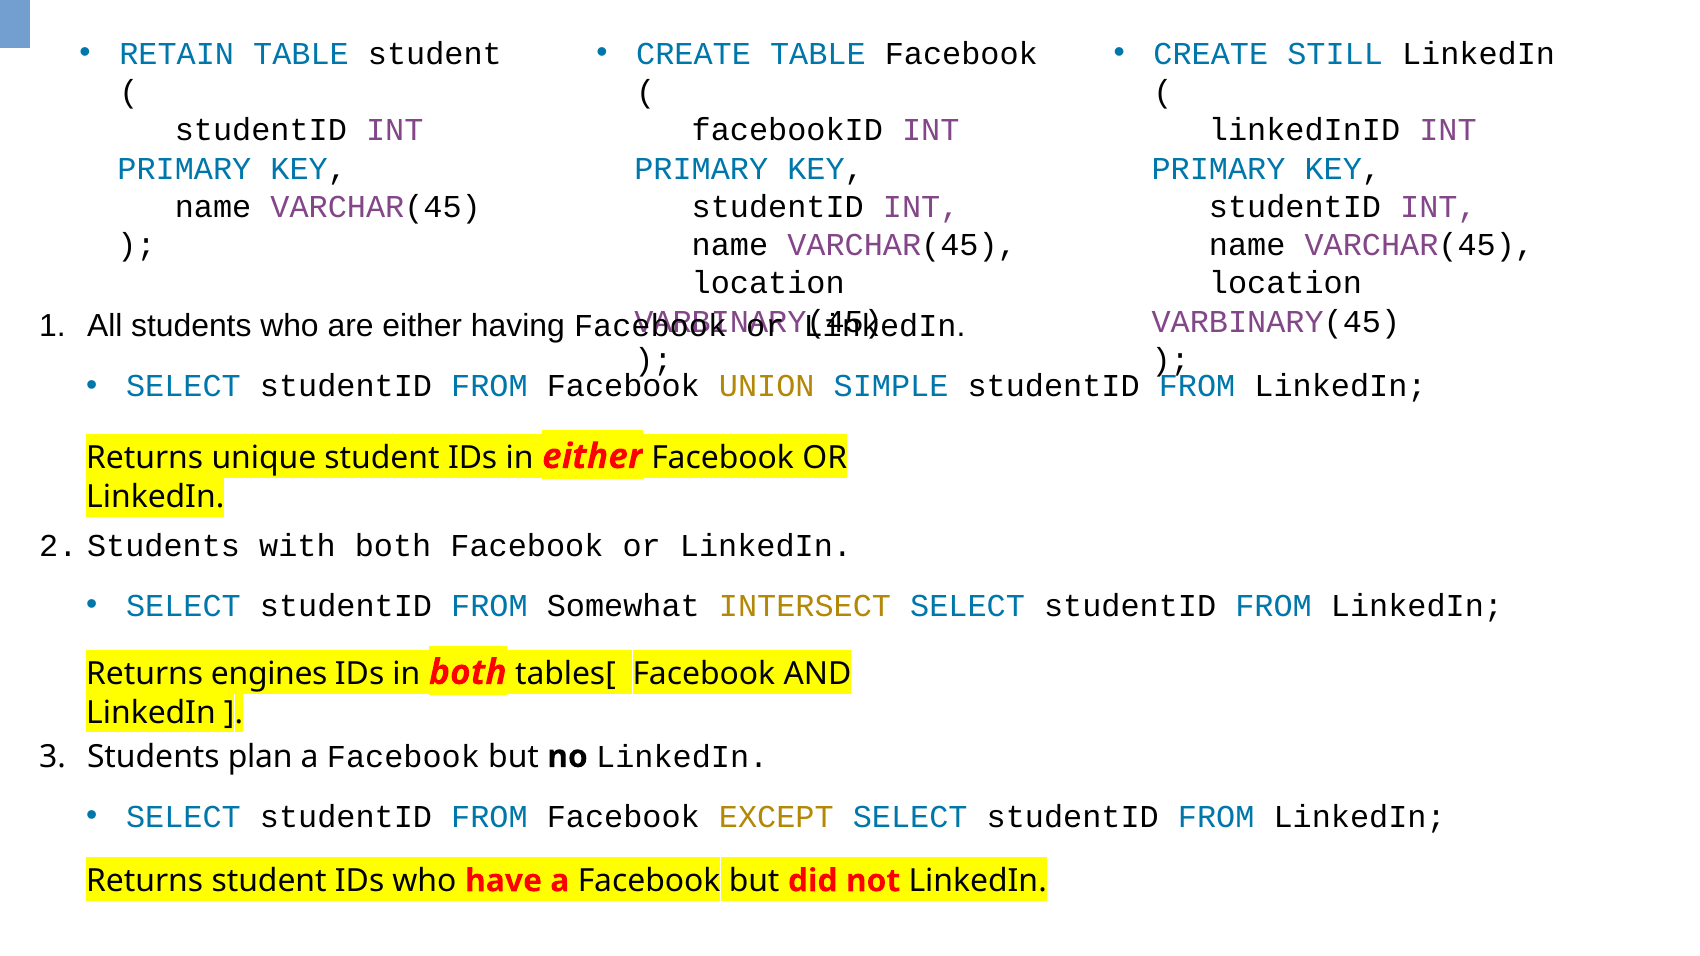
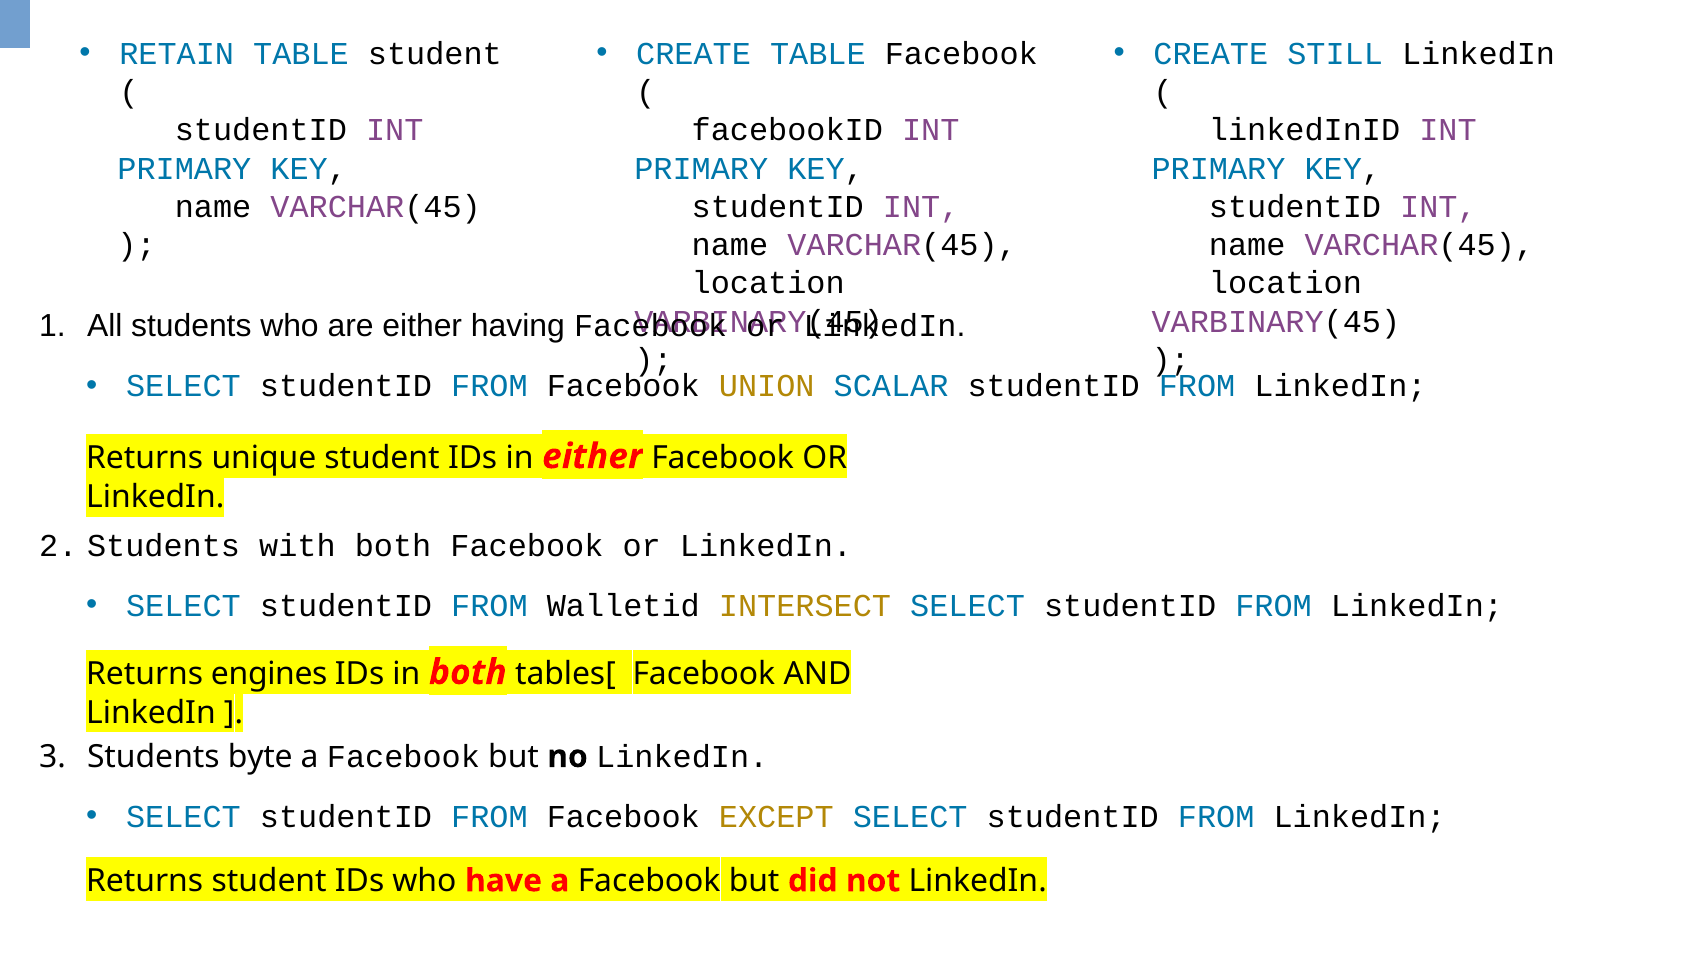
SIMPLE: SIMPLE -> SCALAR
Somewhat: Somewhat -> Walletid
plan: plan -> byte
